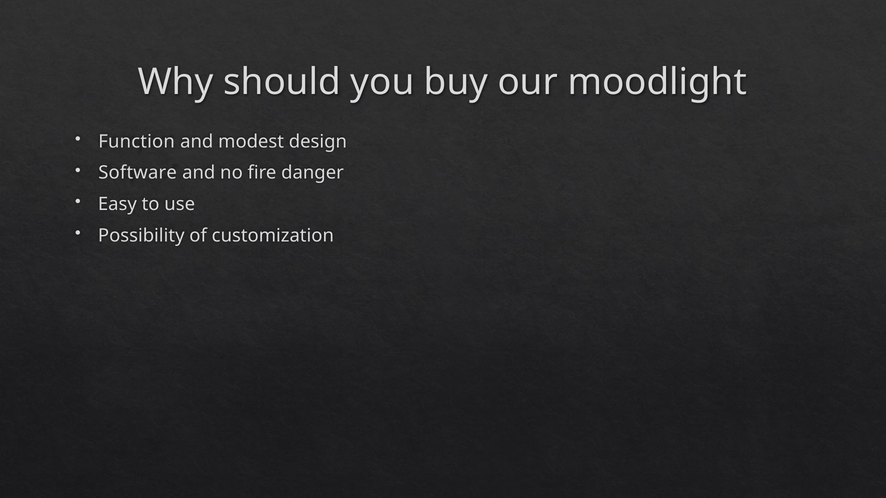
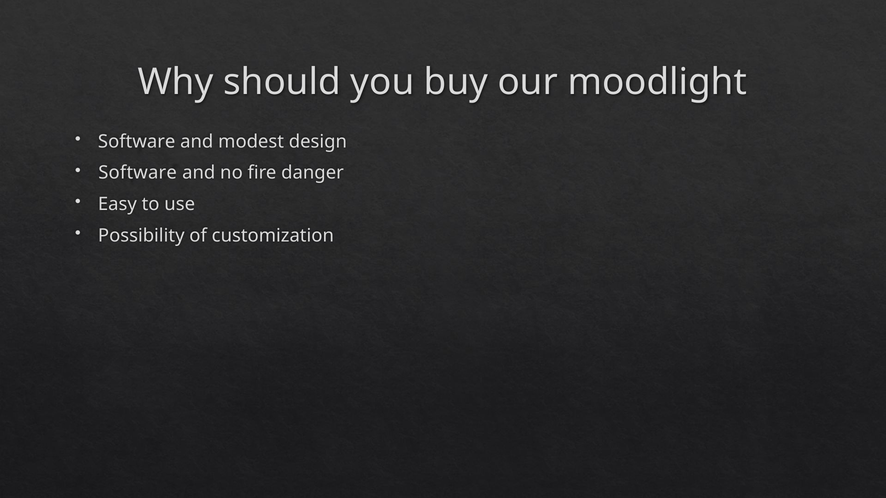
Function at (137, 142): Function -> Software
